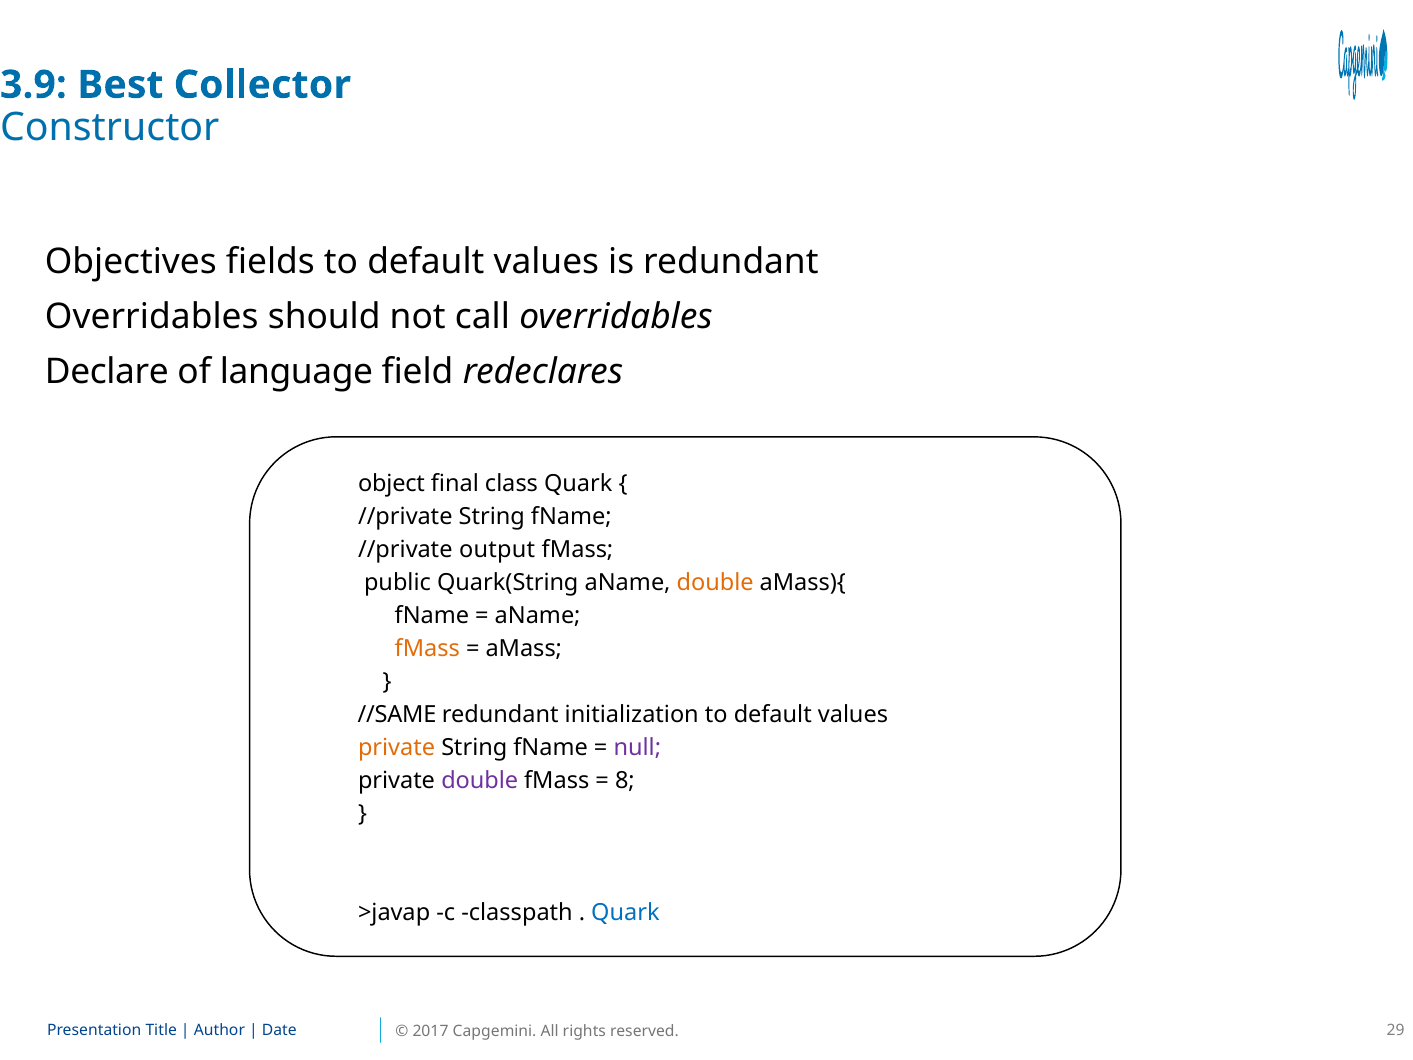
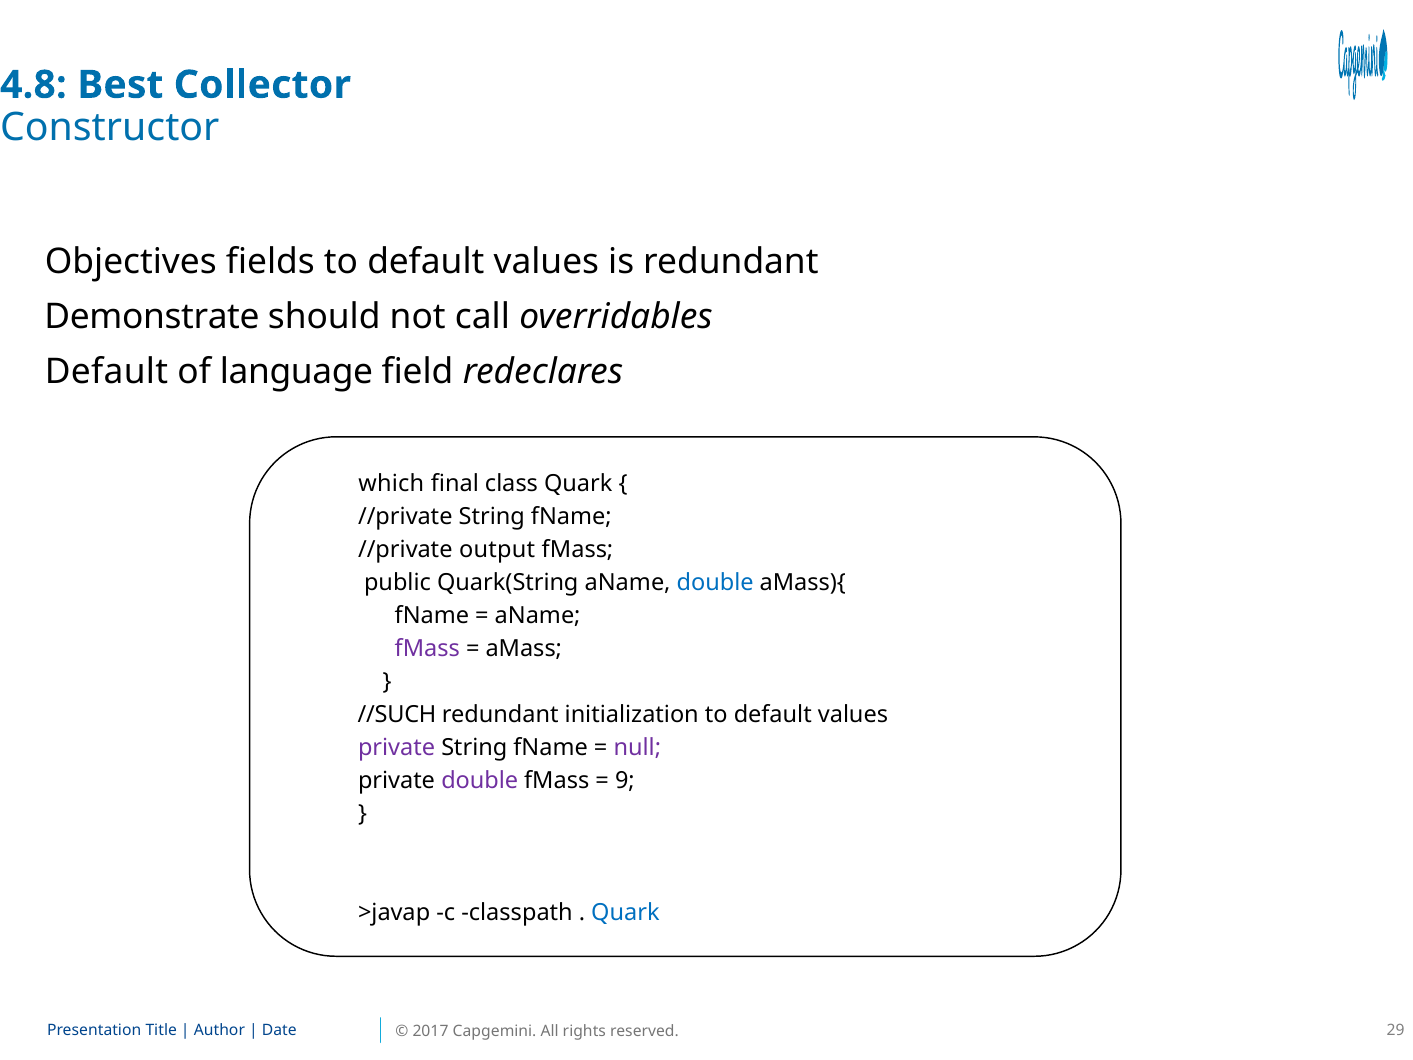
3.9: 3.9 -> 4.8
Overridables at (152, 316): Overridables -> Demonstrate
Declare at (107, 371): Declare -> Default
object: object -> which
double at (715, 583) colour: orange -> blue
fMass at (427, 649) colour: orange -> purple
//SAME: //SAME -> //SUCH
private at (397, 747) colour: orange -> purple
8: 8 -> 9
